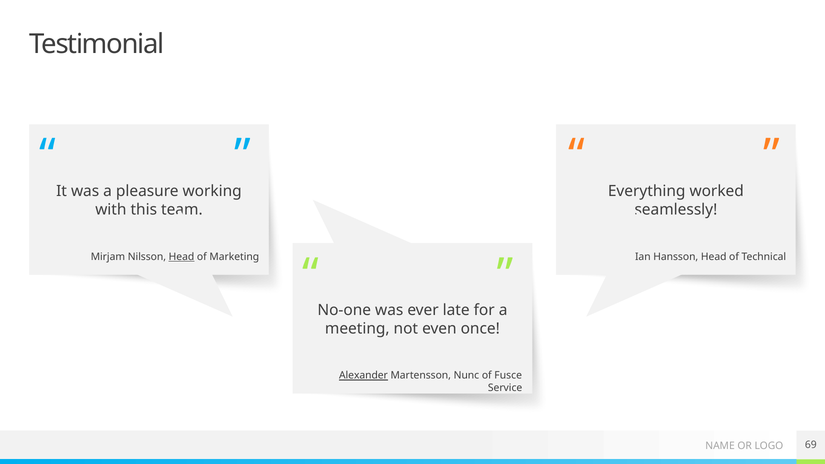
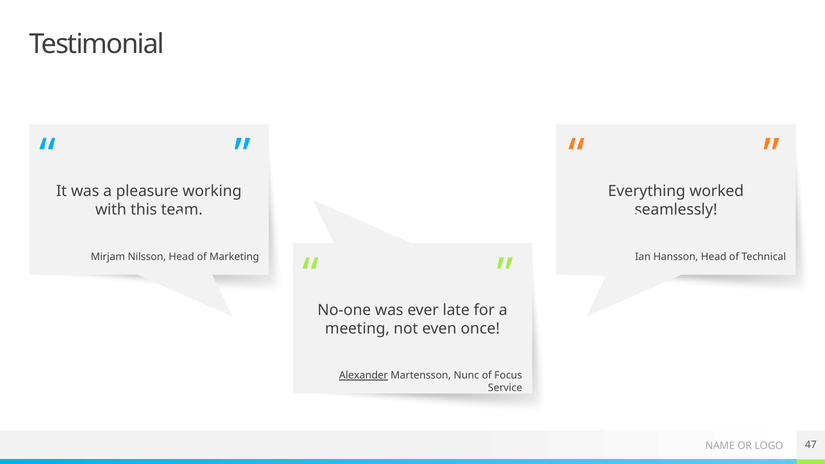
Head at (182, 257) underline: present -> none
Fusce: Fusce -> Focus
69: 69 -> 47
